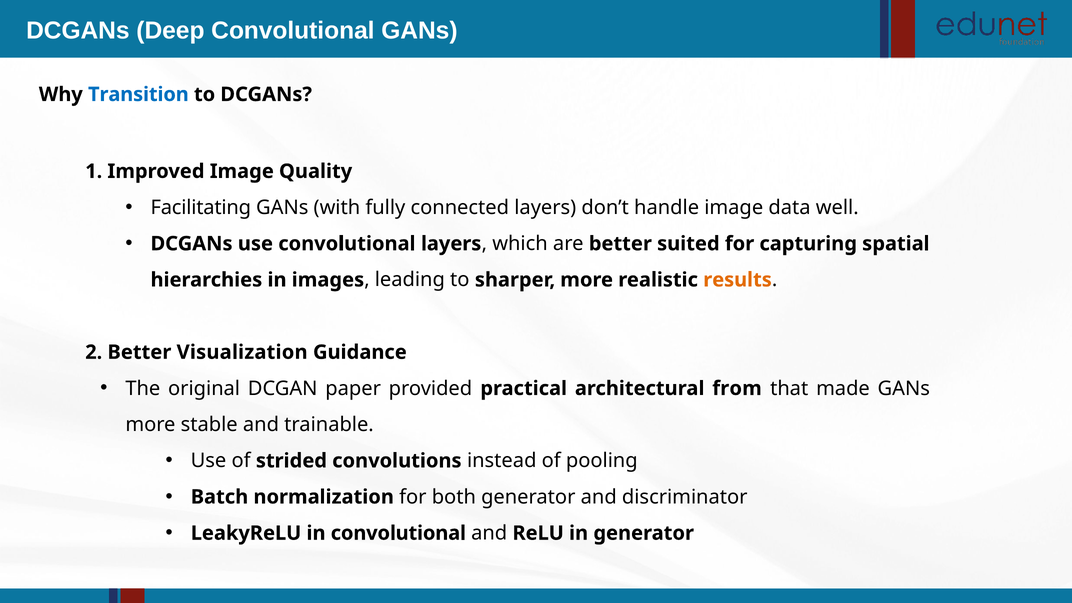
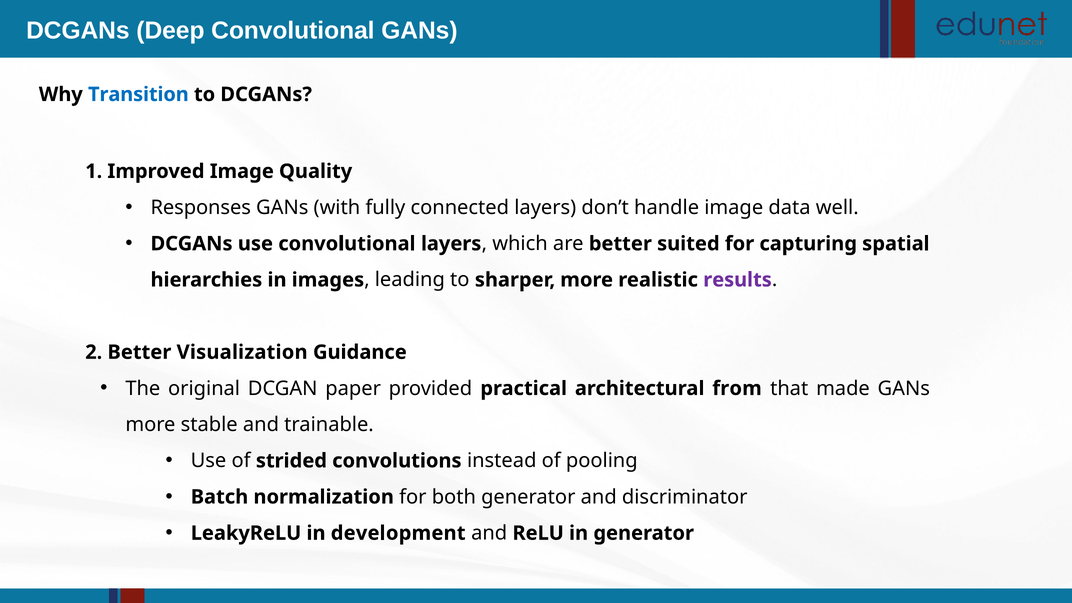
Facilitating: Facilitating -> Responses
results colour: orange -> purple
in convolutional: convolutional -> development
